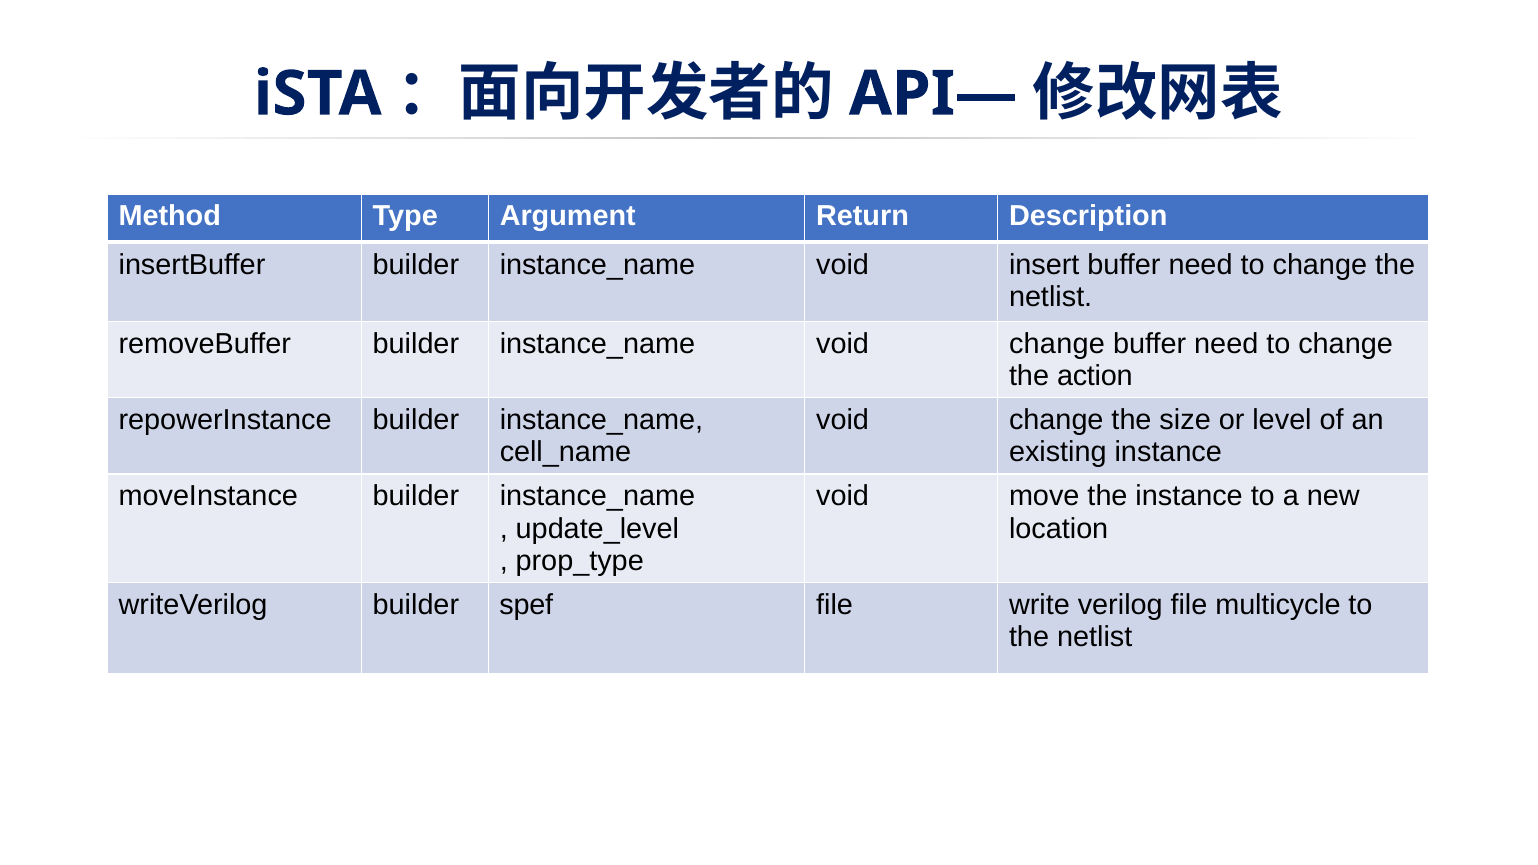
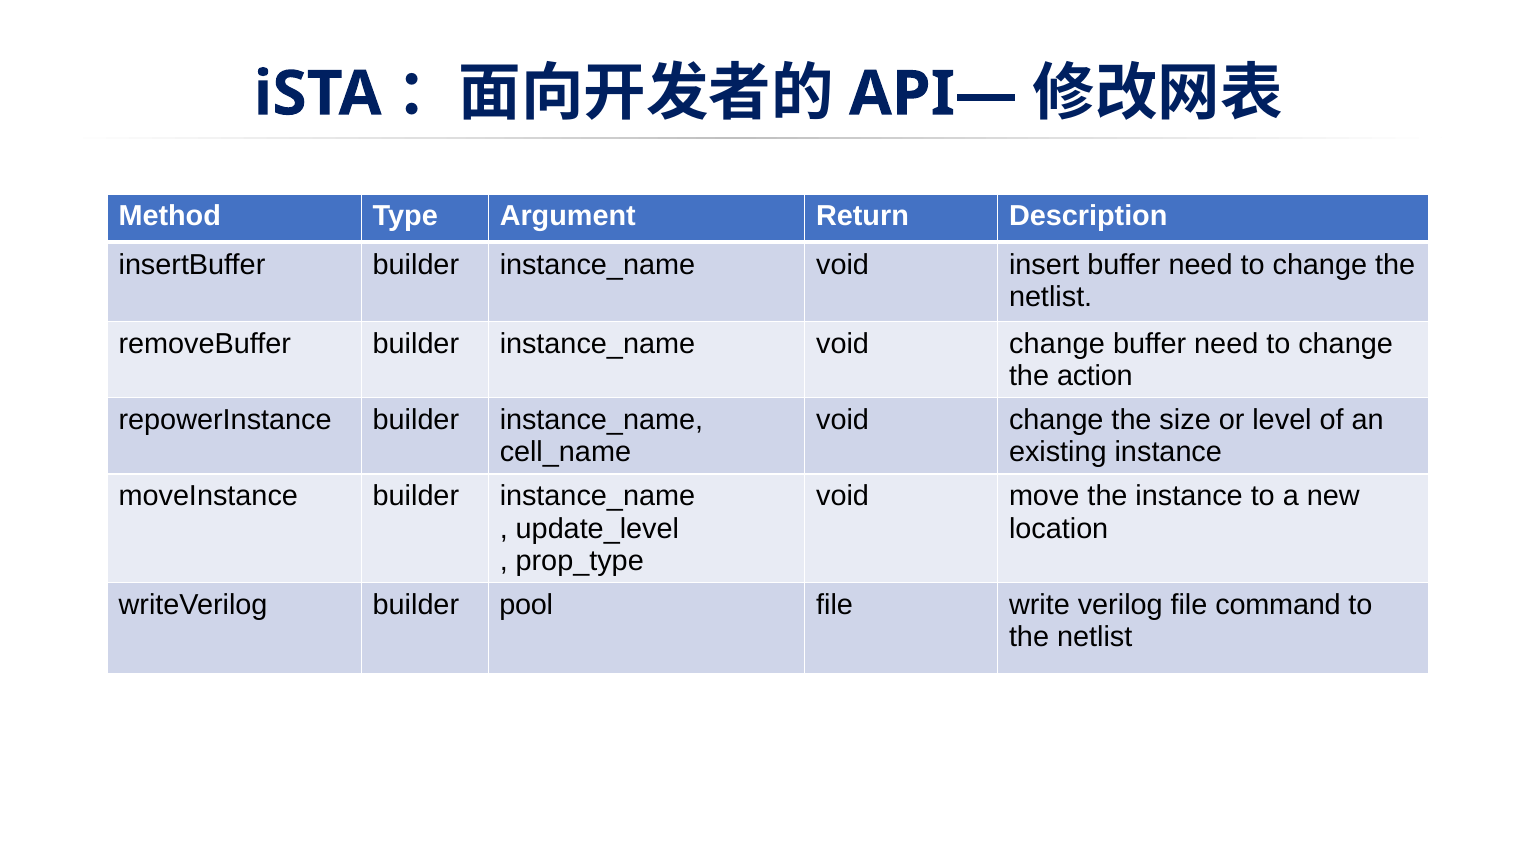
spef: spef -> pool
multicycle: multicycle -> command
